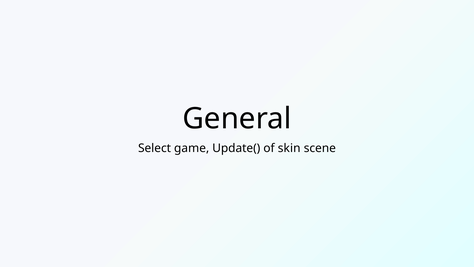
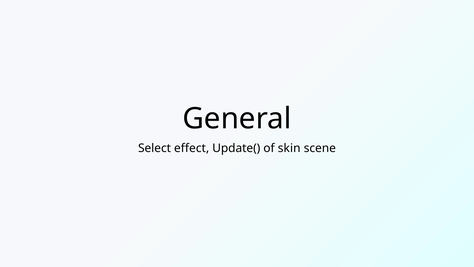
game: game -> effect
